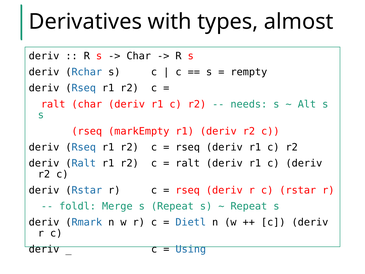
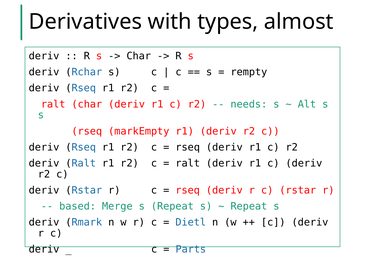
foldl: foldl -> based
Using: Using -> Parts
